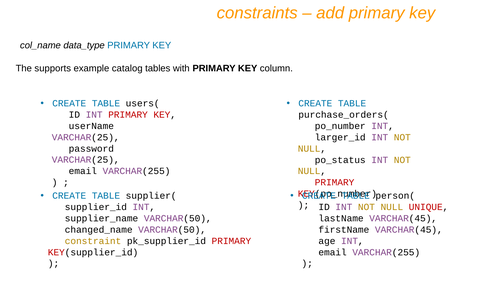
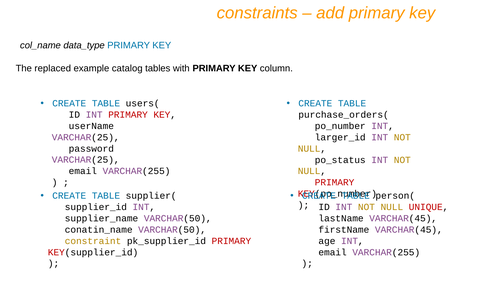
supports: supports -> replaced
changed_name: changed_name -> conatin_name
